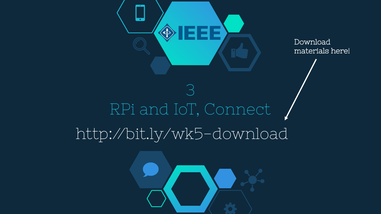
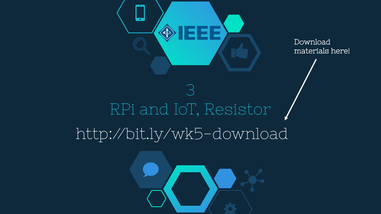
Connect: Connect -> Resistor
